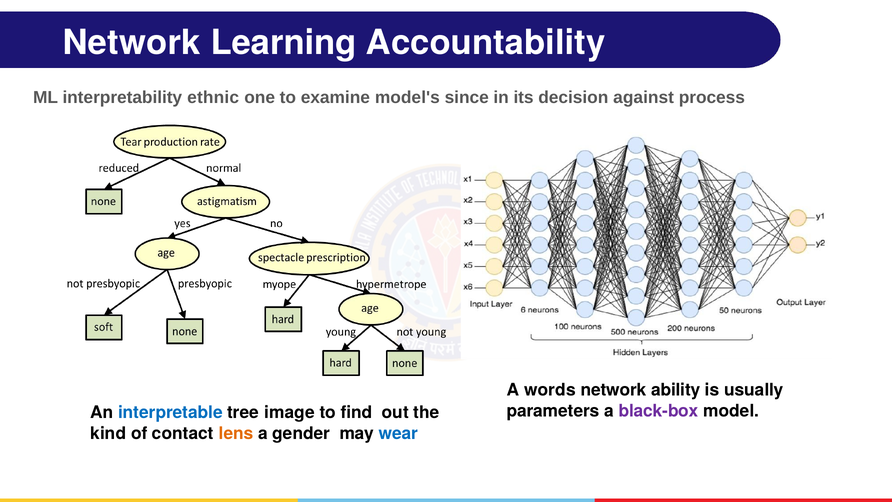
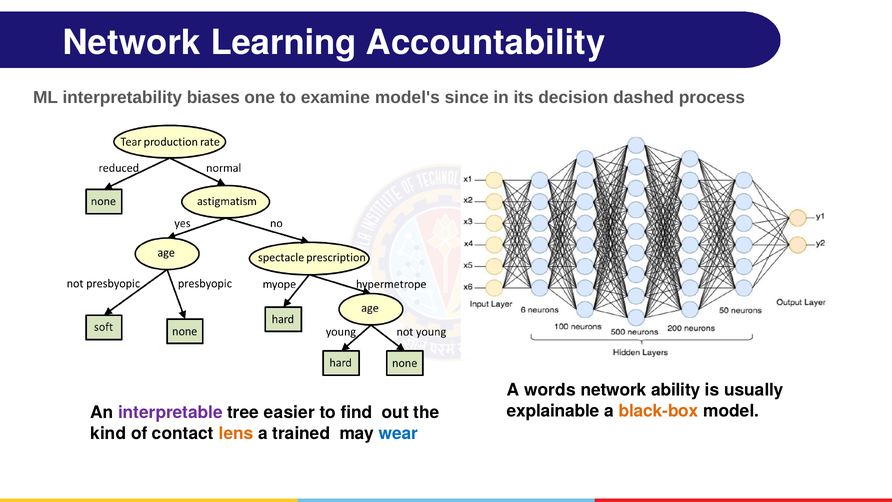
ethnic: ethnic -> biases
against: against -> dashed
parameters: parameters -> explainable
black-box colour: purple -> orange
interpretable colour: blue -> purple
image: image -> easier
gender: gender -> trained
